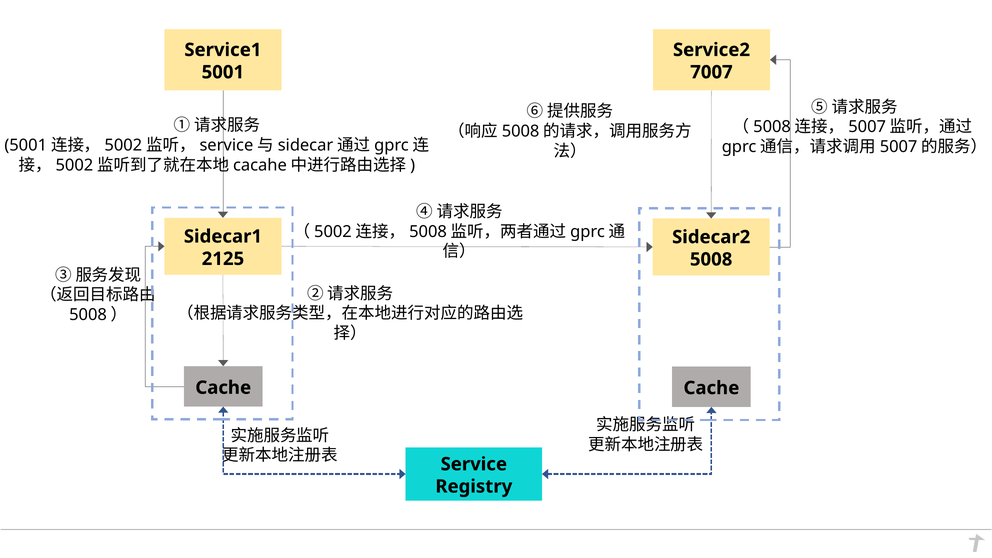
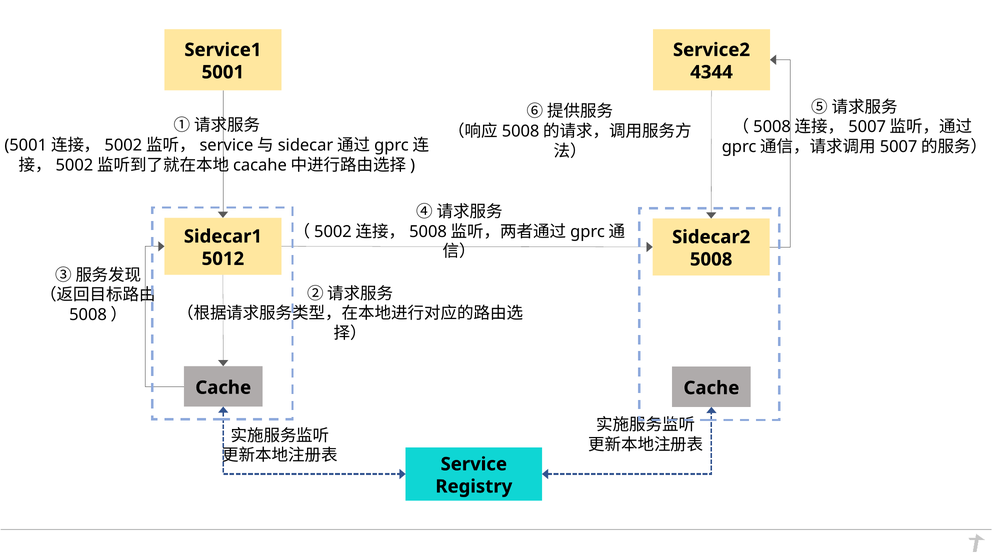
7007: 7007 -> 4344
2125: 2125 -> 5012
